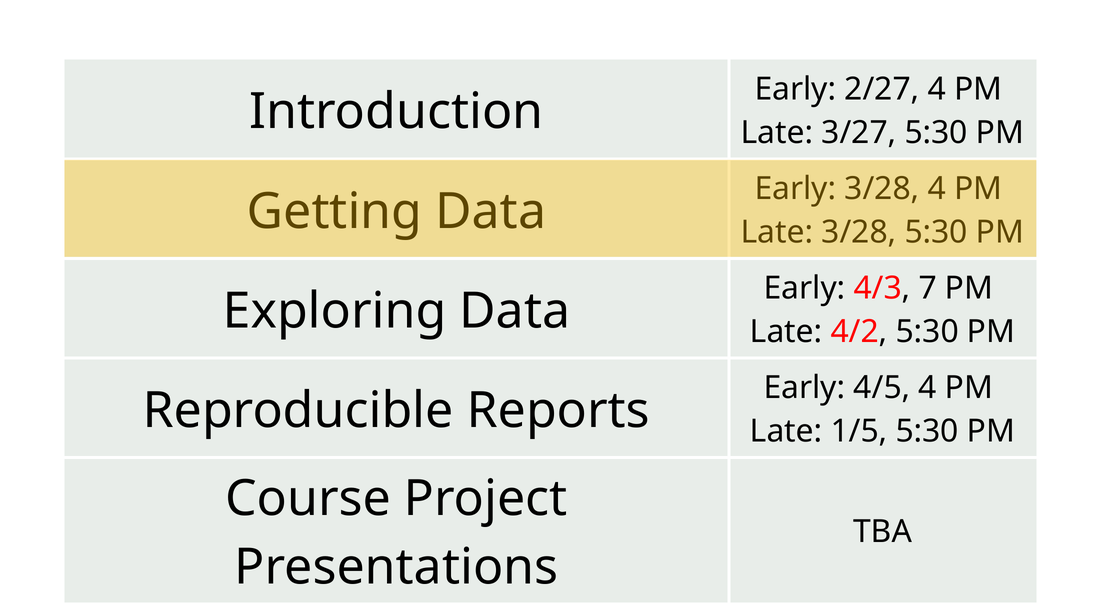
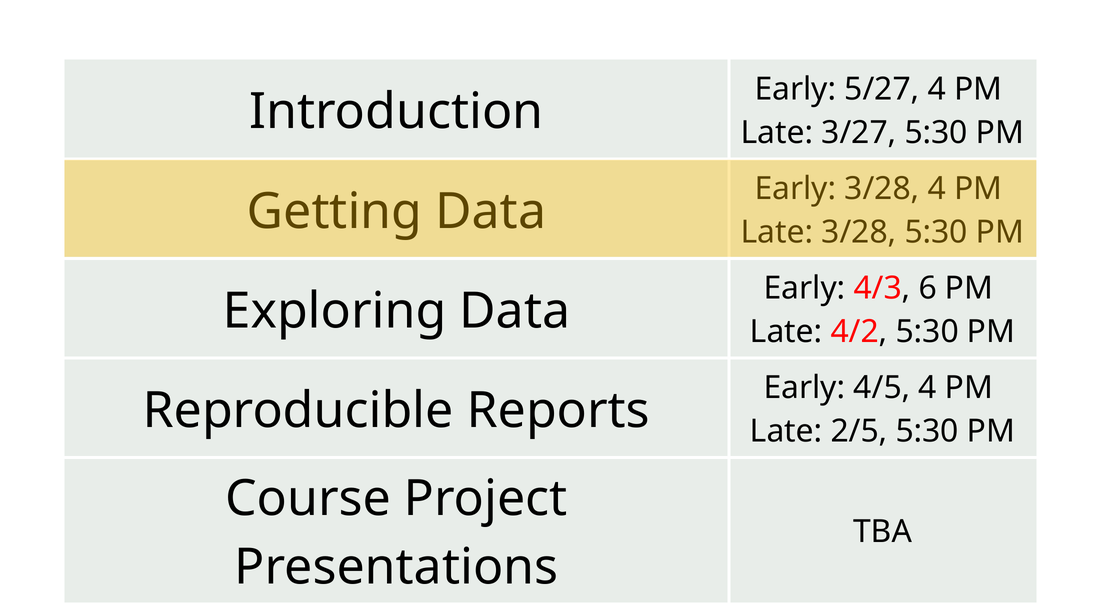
2/27: 2/27 -> 5/27
7: 7 -> 6
1/5: 1/5 -> 2/5
